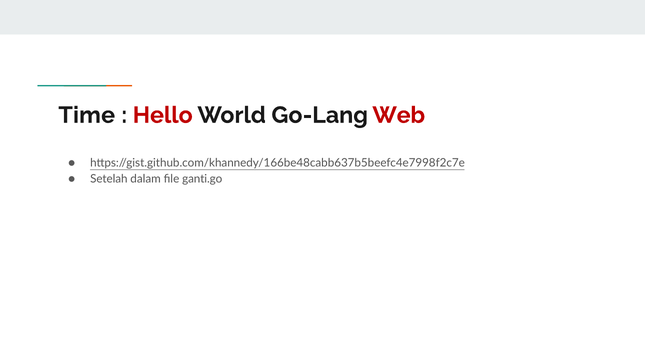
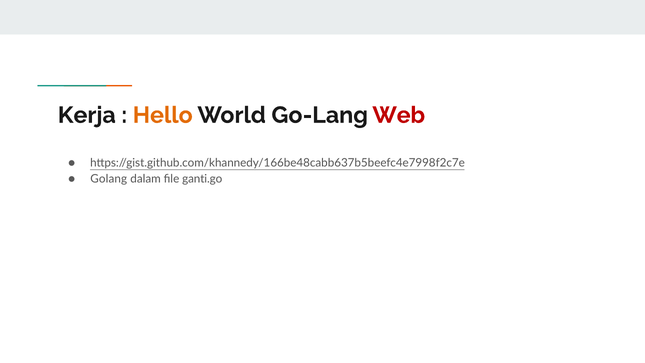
Time: Time -> Kerja
Hello colour: red -> orange
Setelah: Setelah -> Golang
